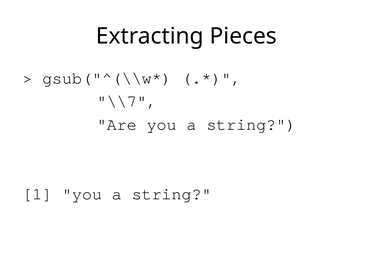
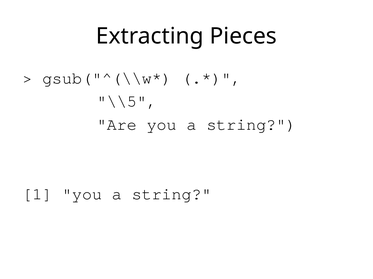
\\7: \\7 -> \\5
